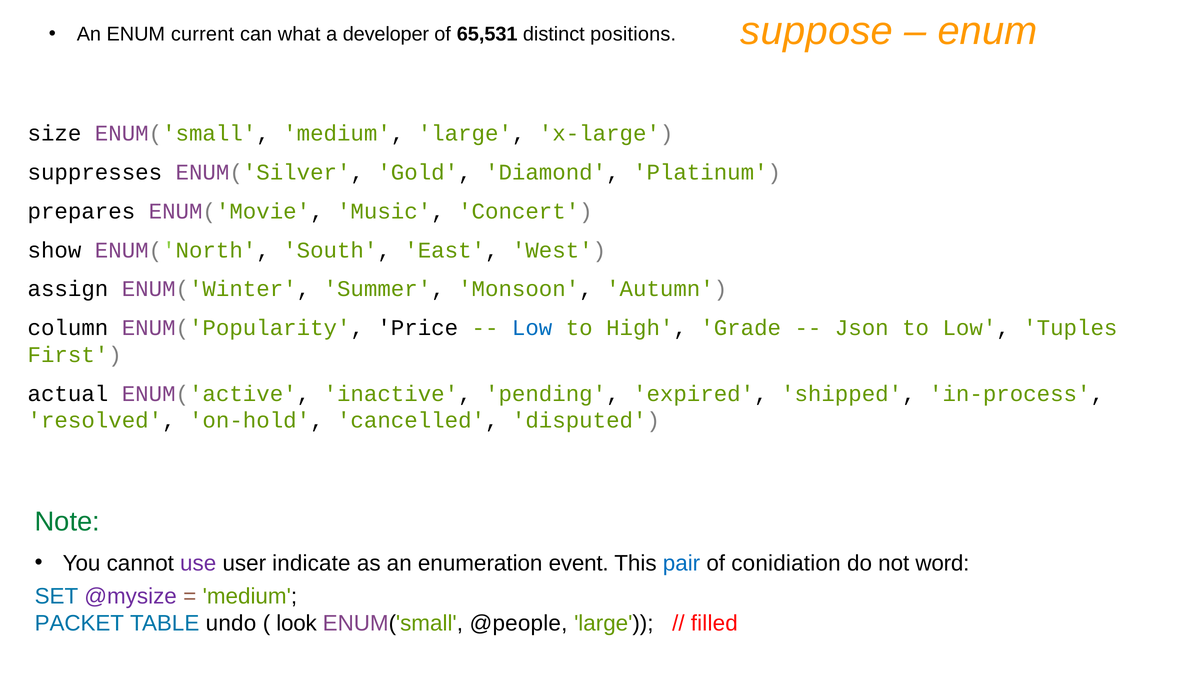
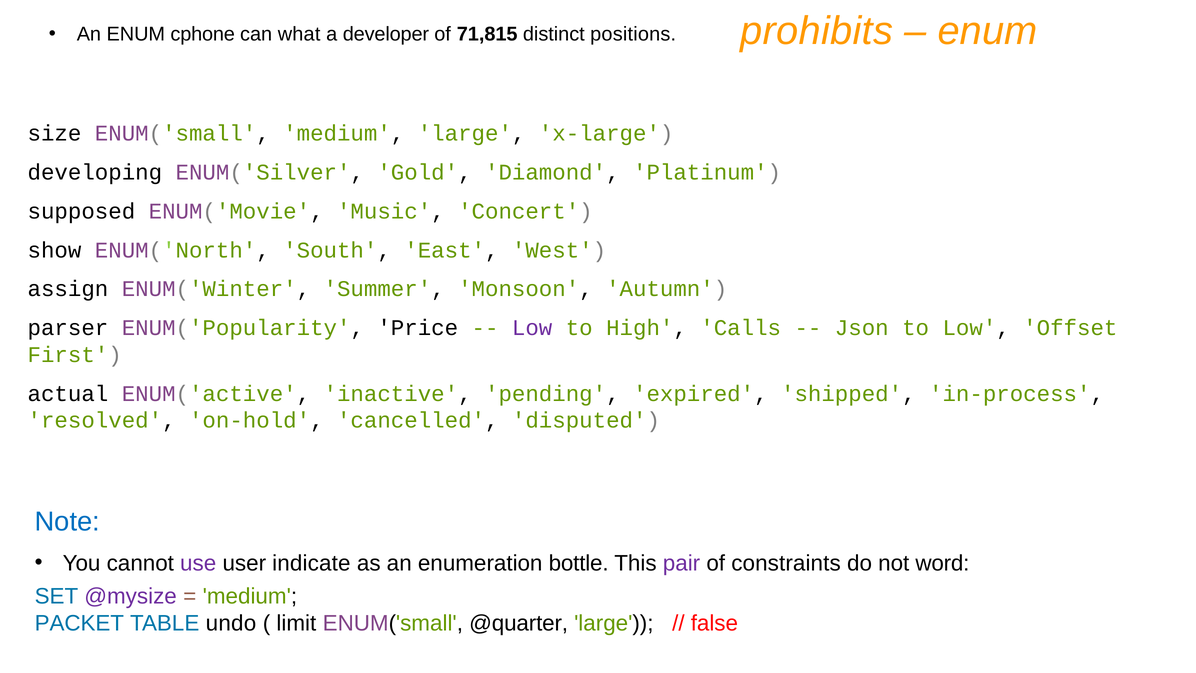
suppose: suppose -> prohibits
current: current -> cphone
65,531: 65,531 -> 71,815
suppresses: suppresses -> developing
prepares: prepares -> supposed
column: column -> parser
Low at (532, 328) colour: blue -> purple
Grade: Grade -> Calls
Tuples: Tuples -> Offset
Note colour: green -> blue
event: event -> bottle
pair colour: blue -> purple
conidiation: conidiation -> constraints
look: look -> limit
@people: @people -> @quarter
filled: filled -> false
